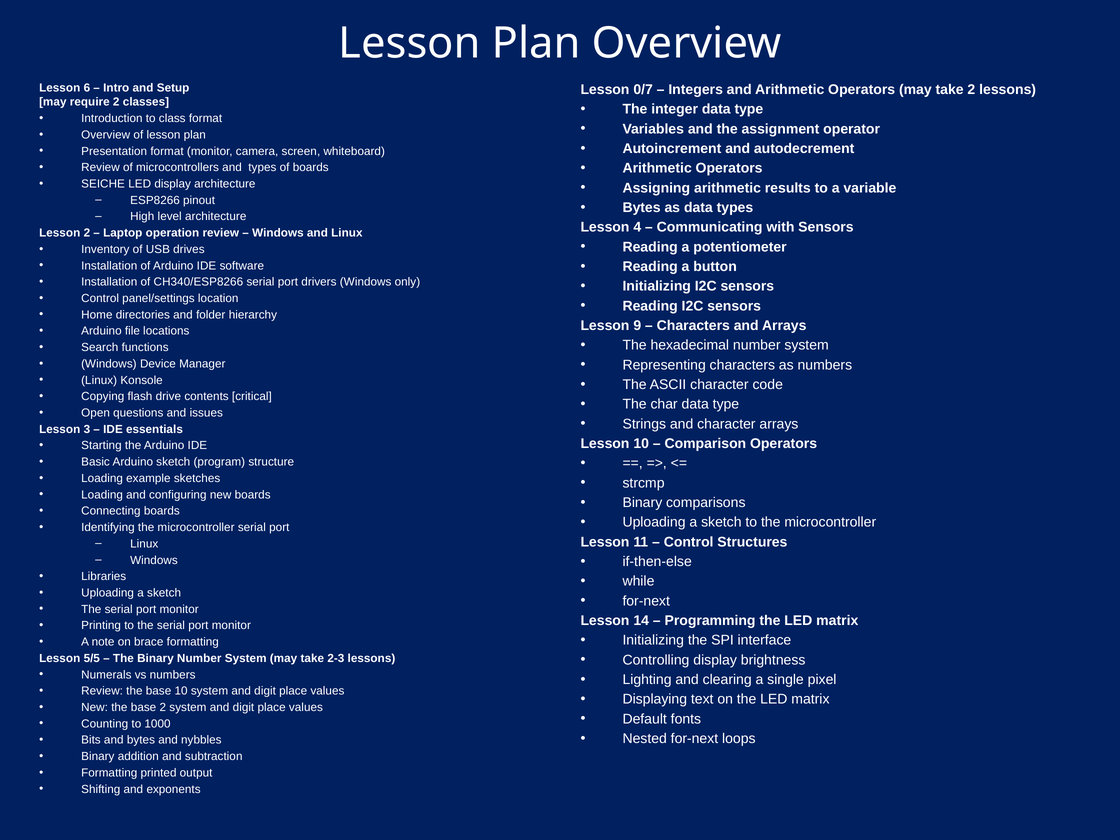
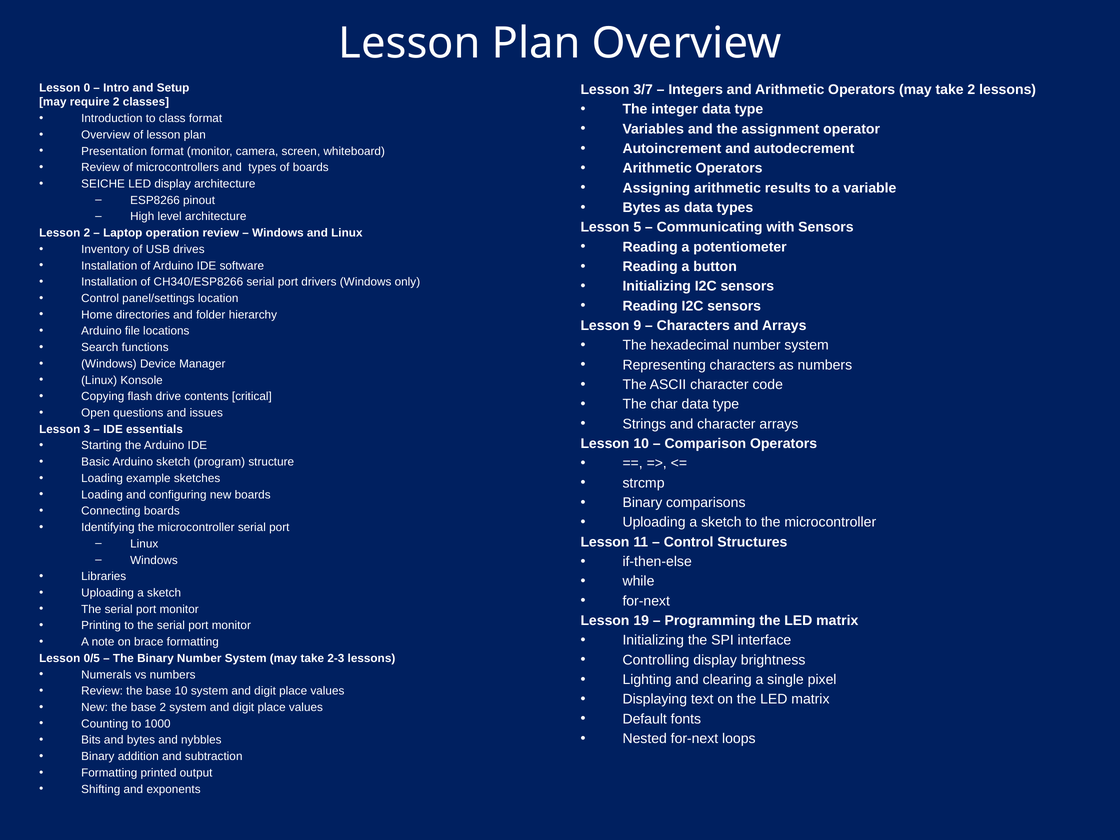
6: 6 -> 0
0/7: 0/7 -> 3/7
4: 4 -> 5
14: 14 -> 19
5/5: 5/5 -> 0/5
